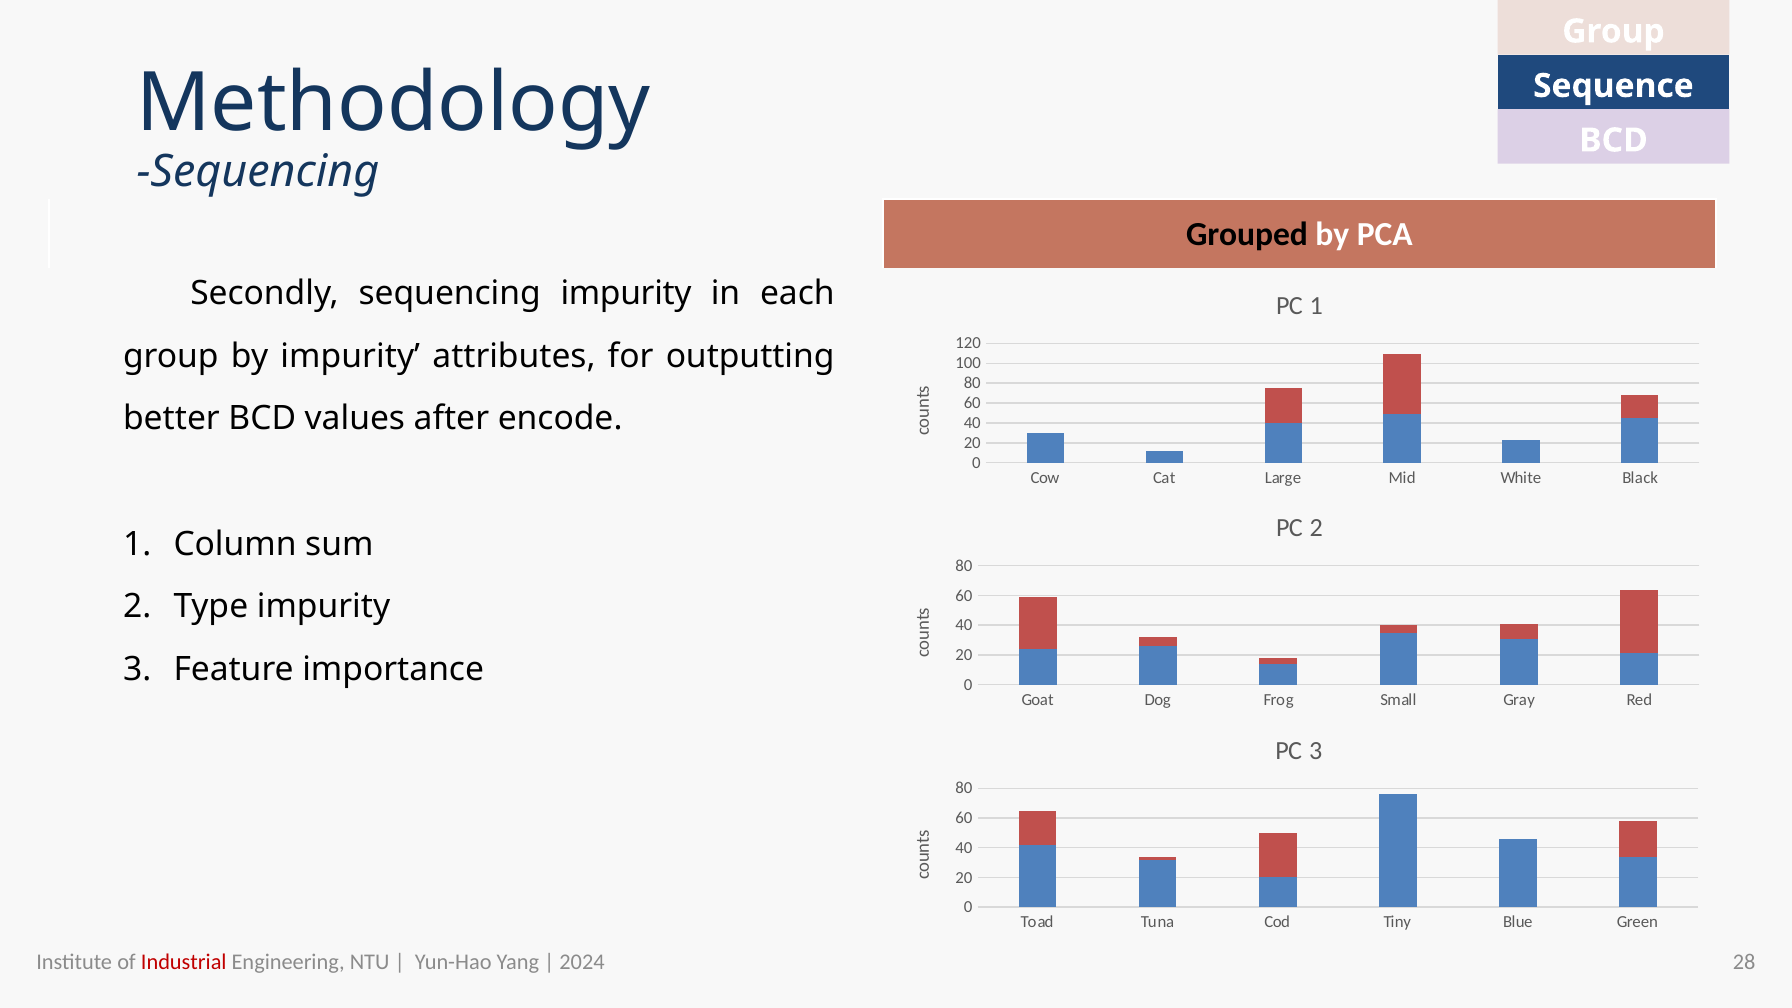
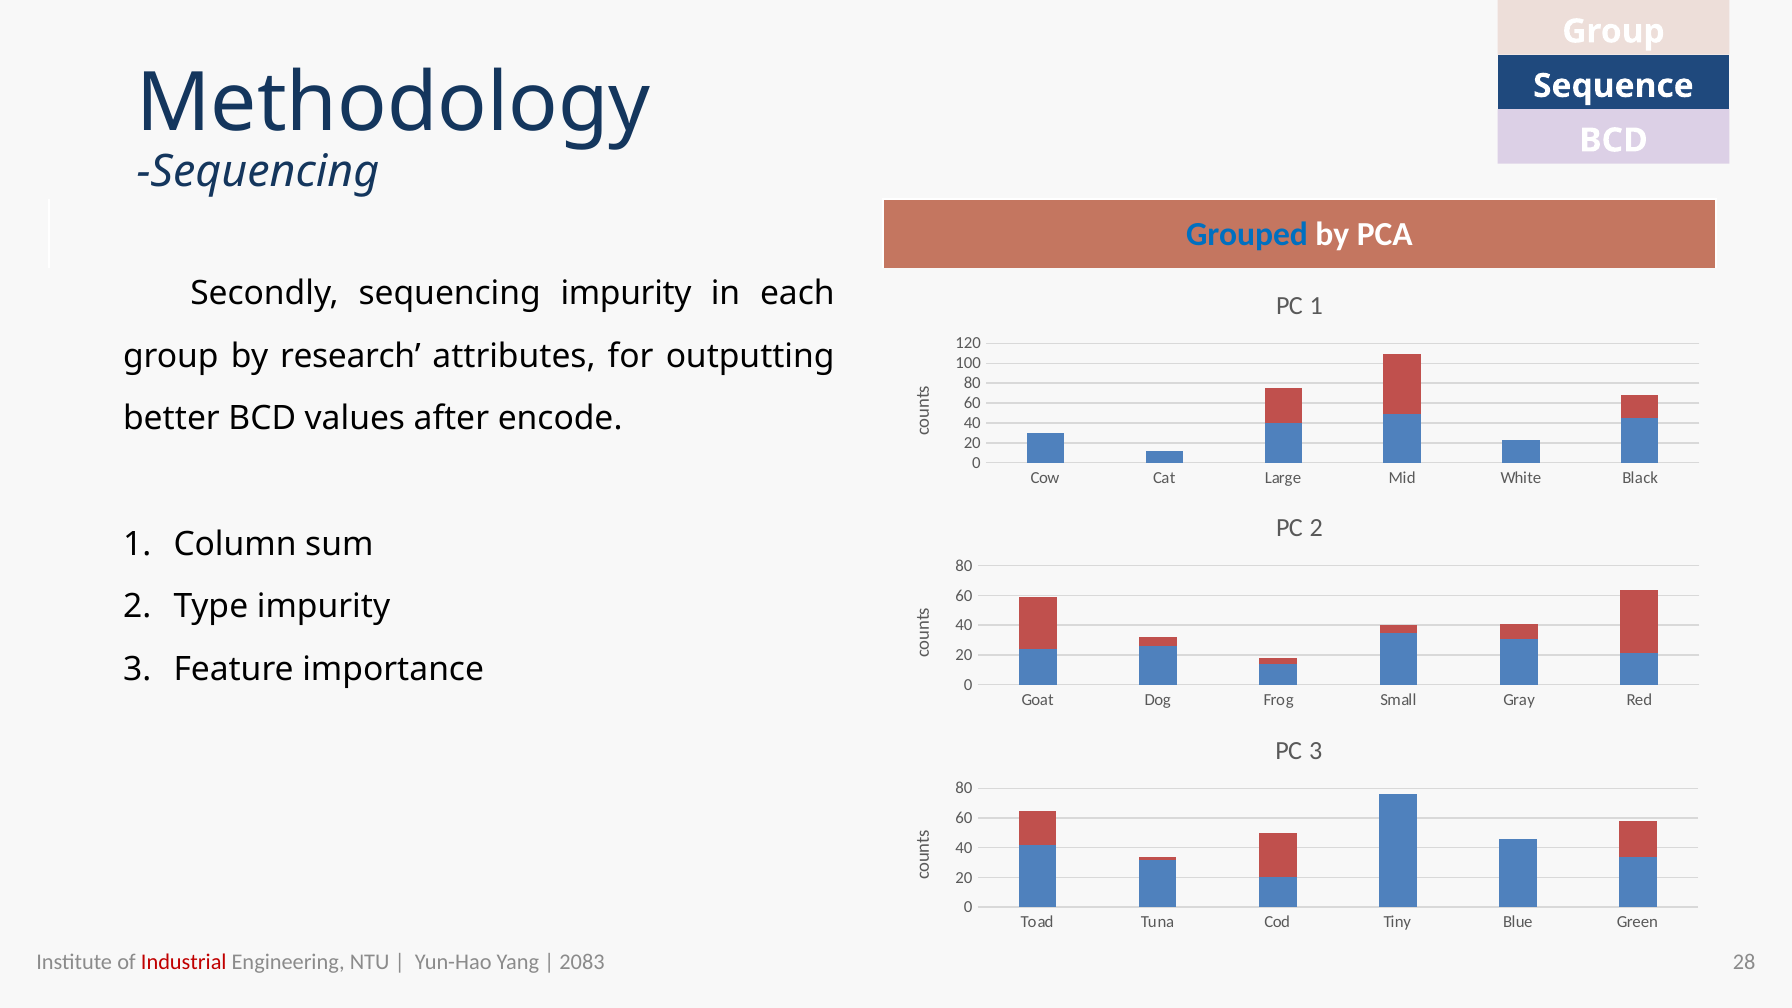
Grouped colour: black -> blue
by impurity: impurity -> research
2024: 2024 -> 2083
